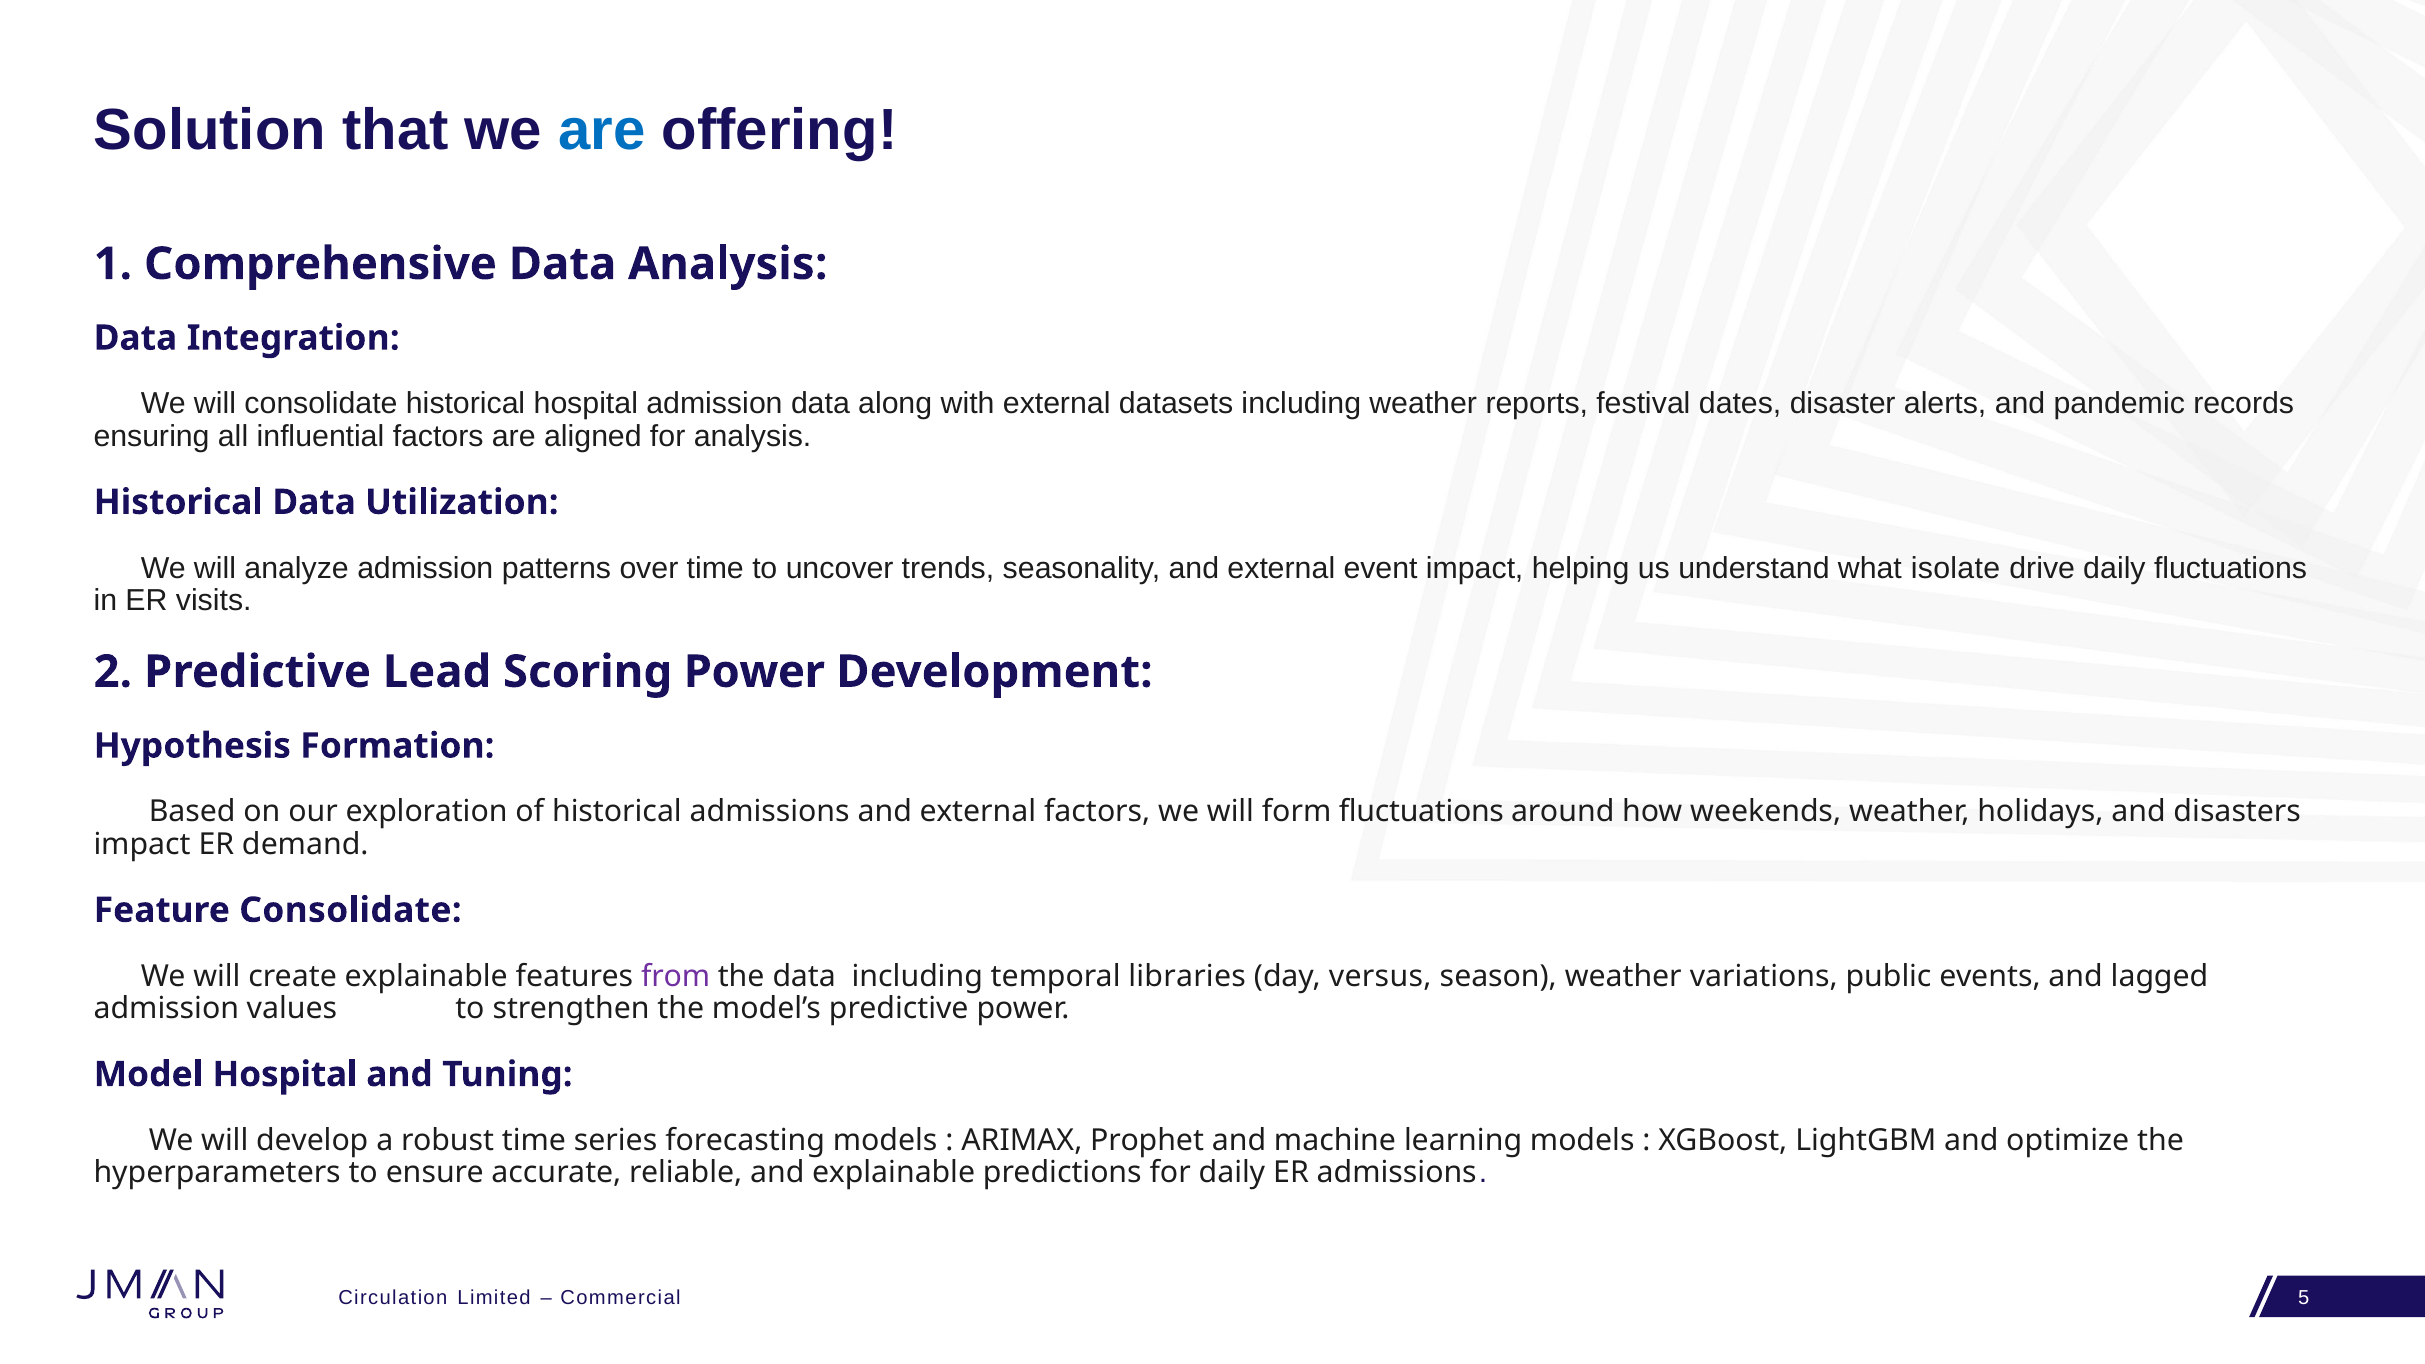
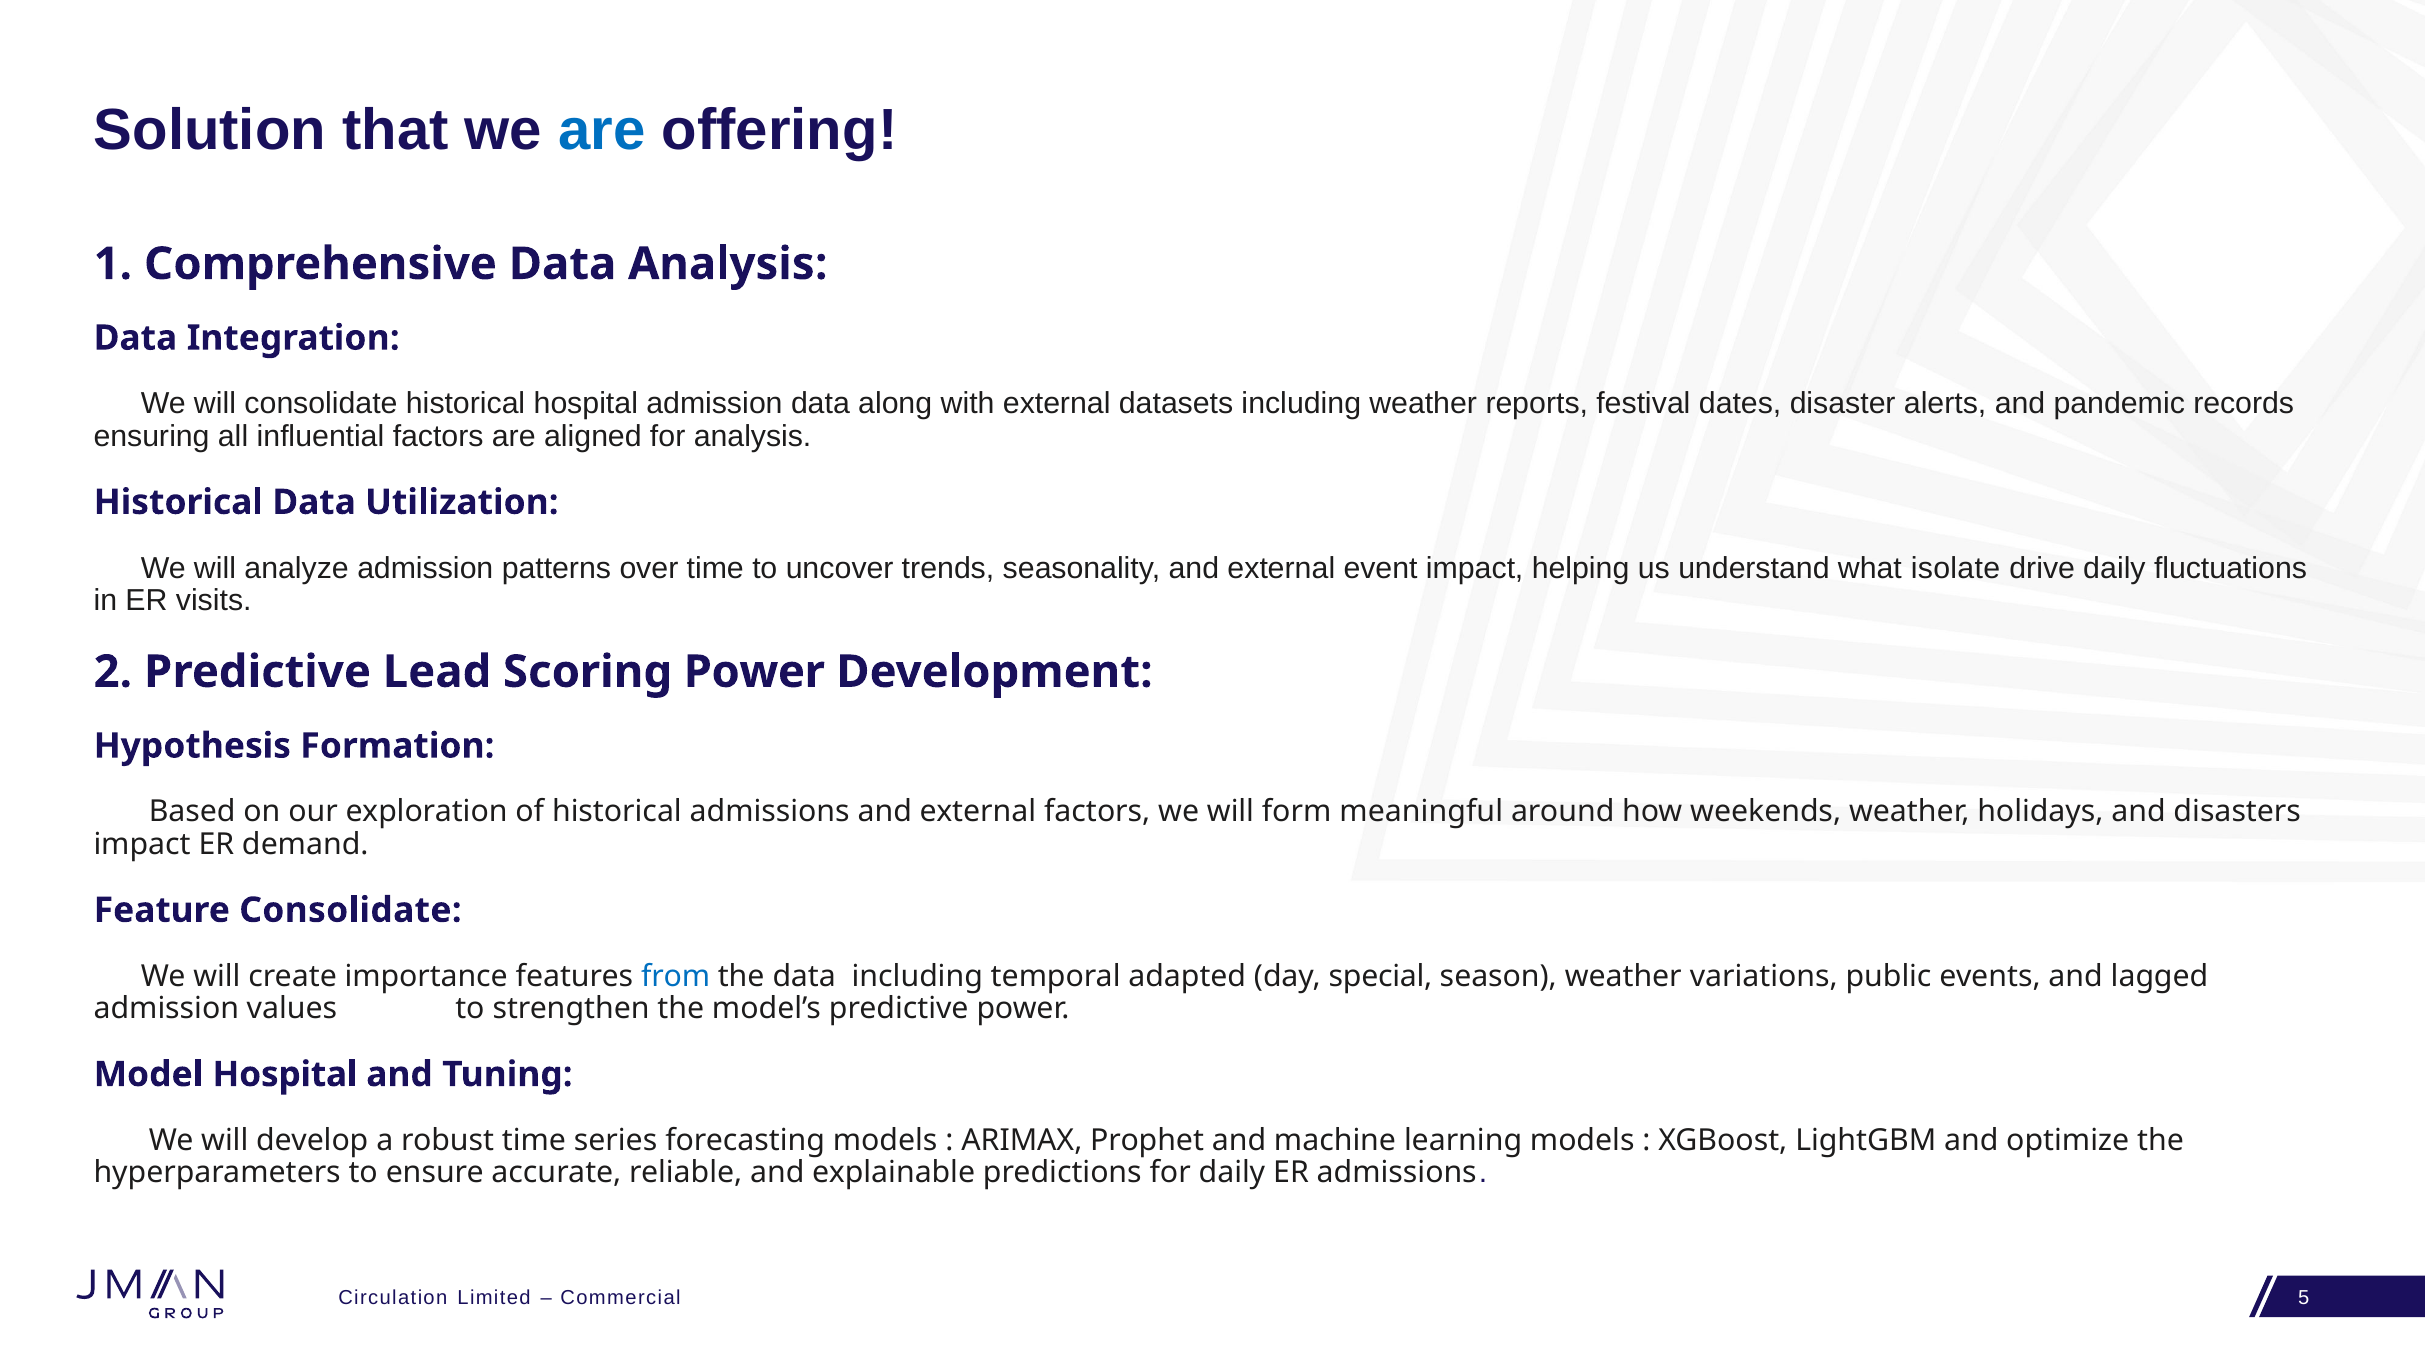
form fluctuations: fluctuations -> meaningful
create explainable: explainable -> importance
from colour: purple -> blue
libraries: libraries -> adapted
versus: versus -> special
